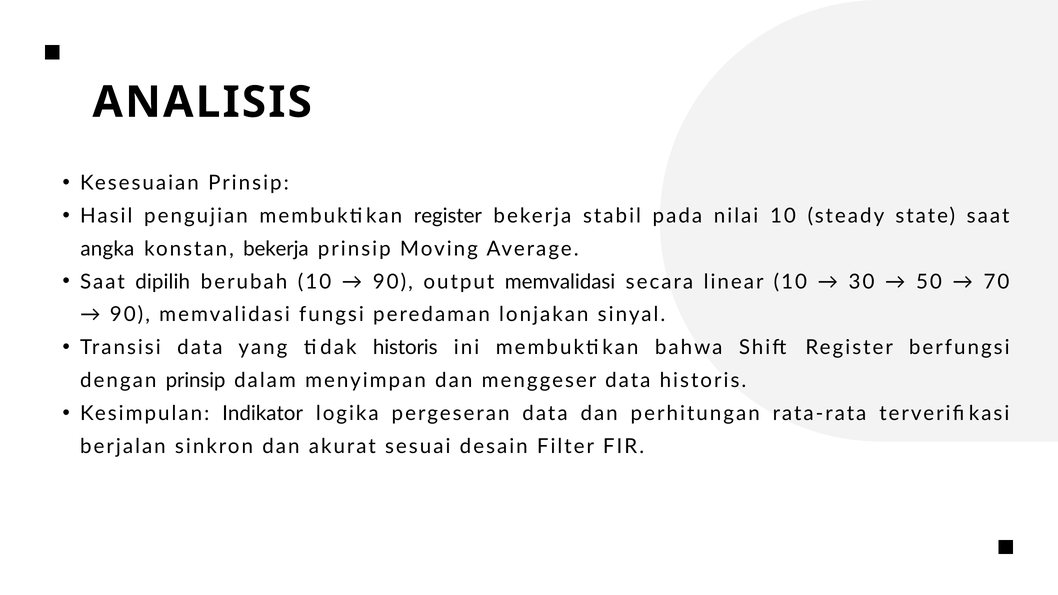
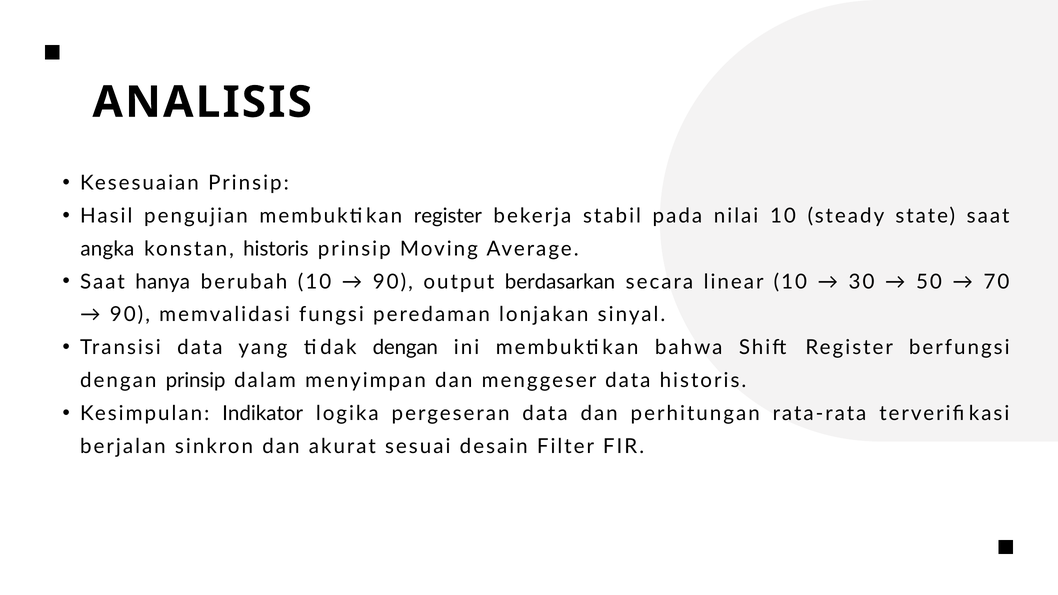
konstan bekerja: bekerja -> historis
dipilih: dipilih -> hanya
output memvalidasi: memvalidasi -> berdasarkan
tidak historis: historis -> dengan
